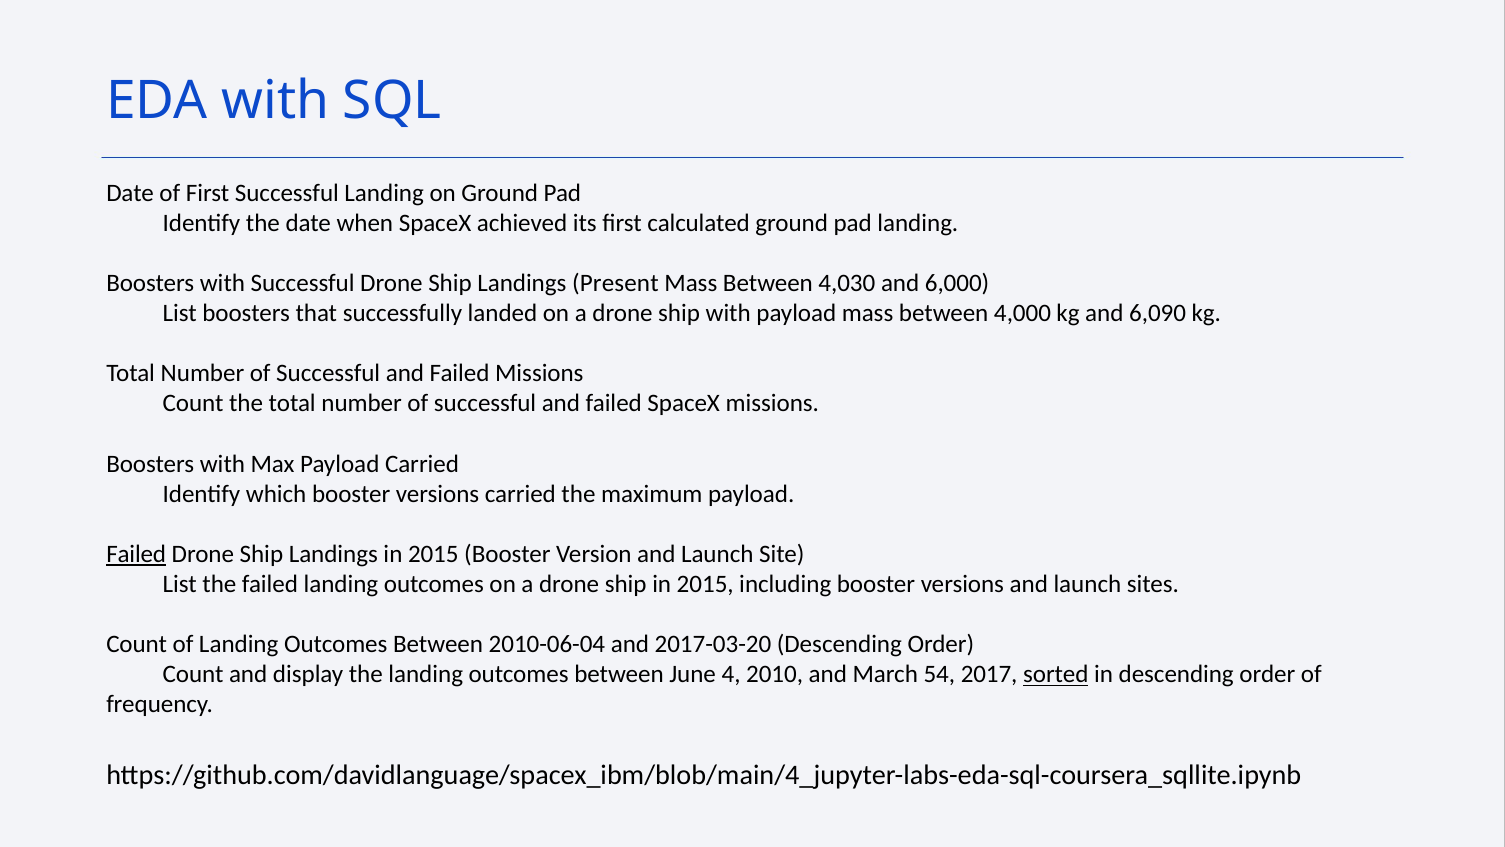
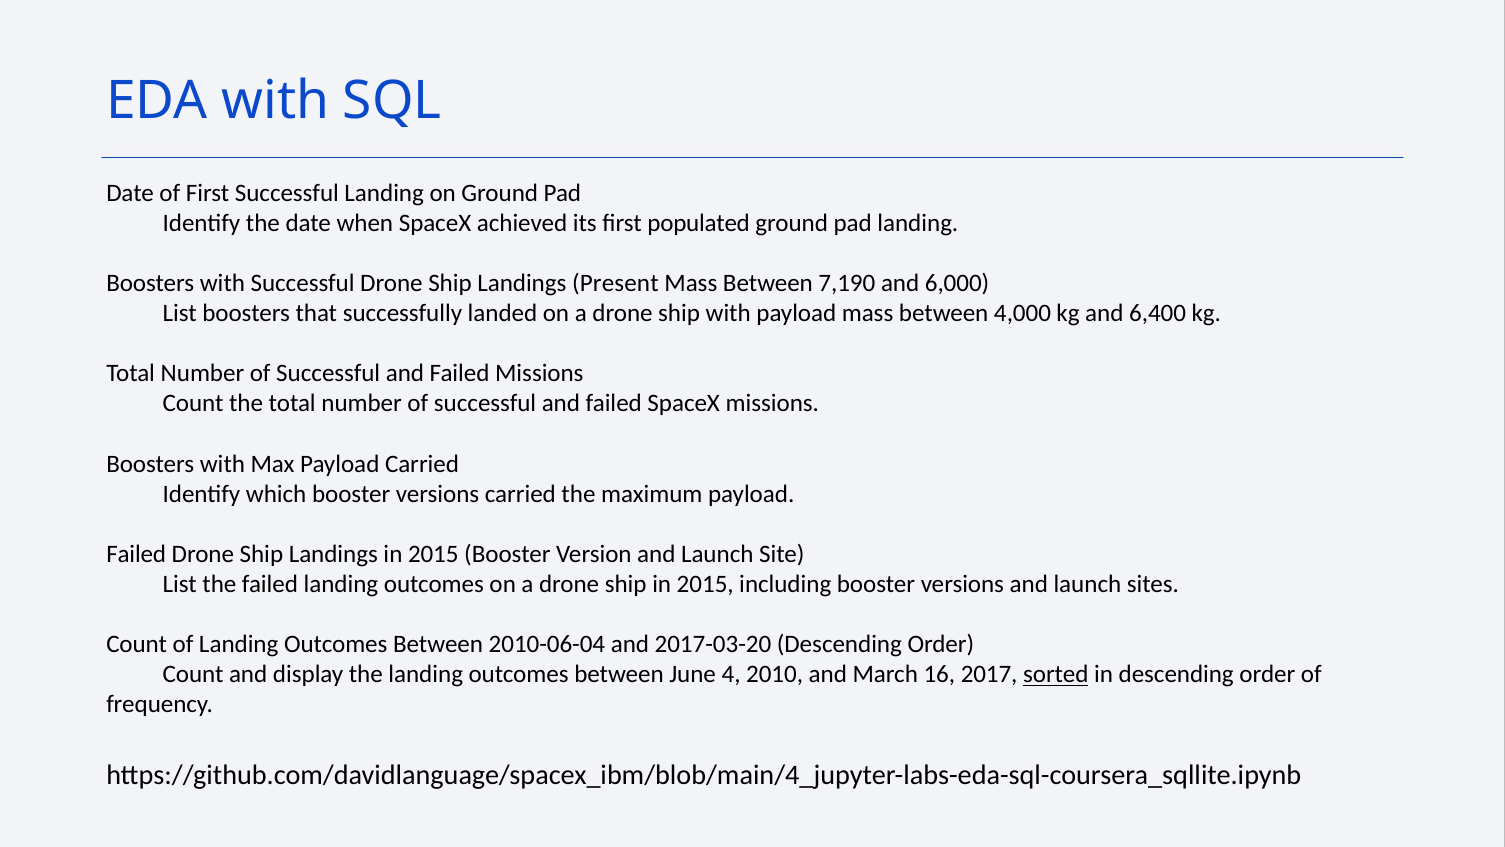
calculated: calculated -> populated
4,030: 4,030 -> 7,190
6,090: 6,090 -> 6,400
Failed at (136, 554) underline: present -> none
54: 54 -> 16
